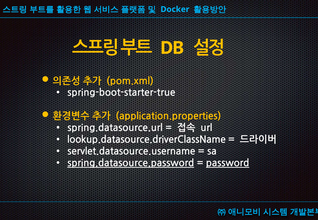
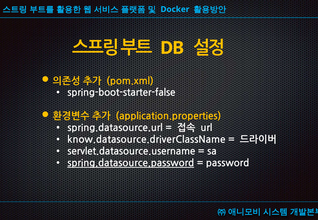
spring-boot-starter-true: spring-boot-starter-true -> spring-boot-starter-false
lookup.datasource.driverClassName: lookup.datasource.driverClassName -> know.datasource.driverClassName
password underline: present -> none
